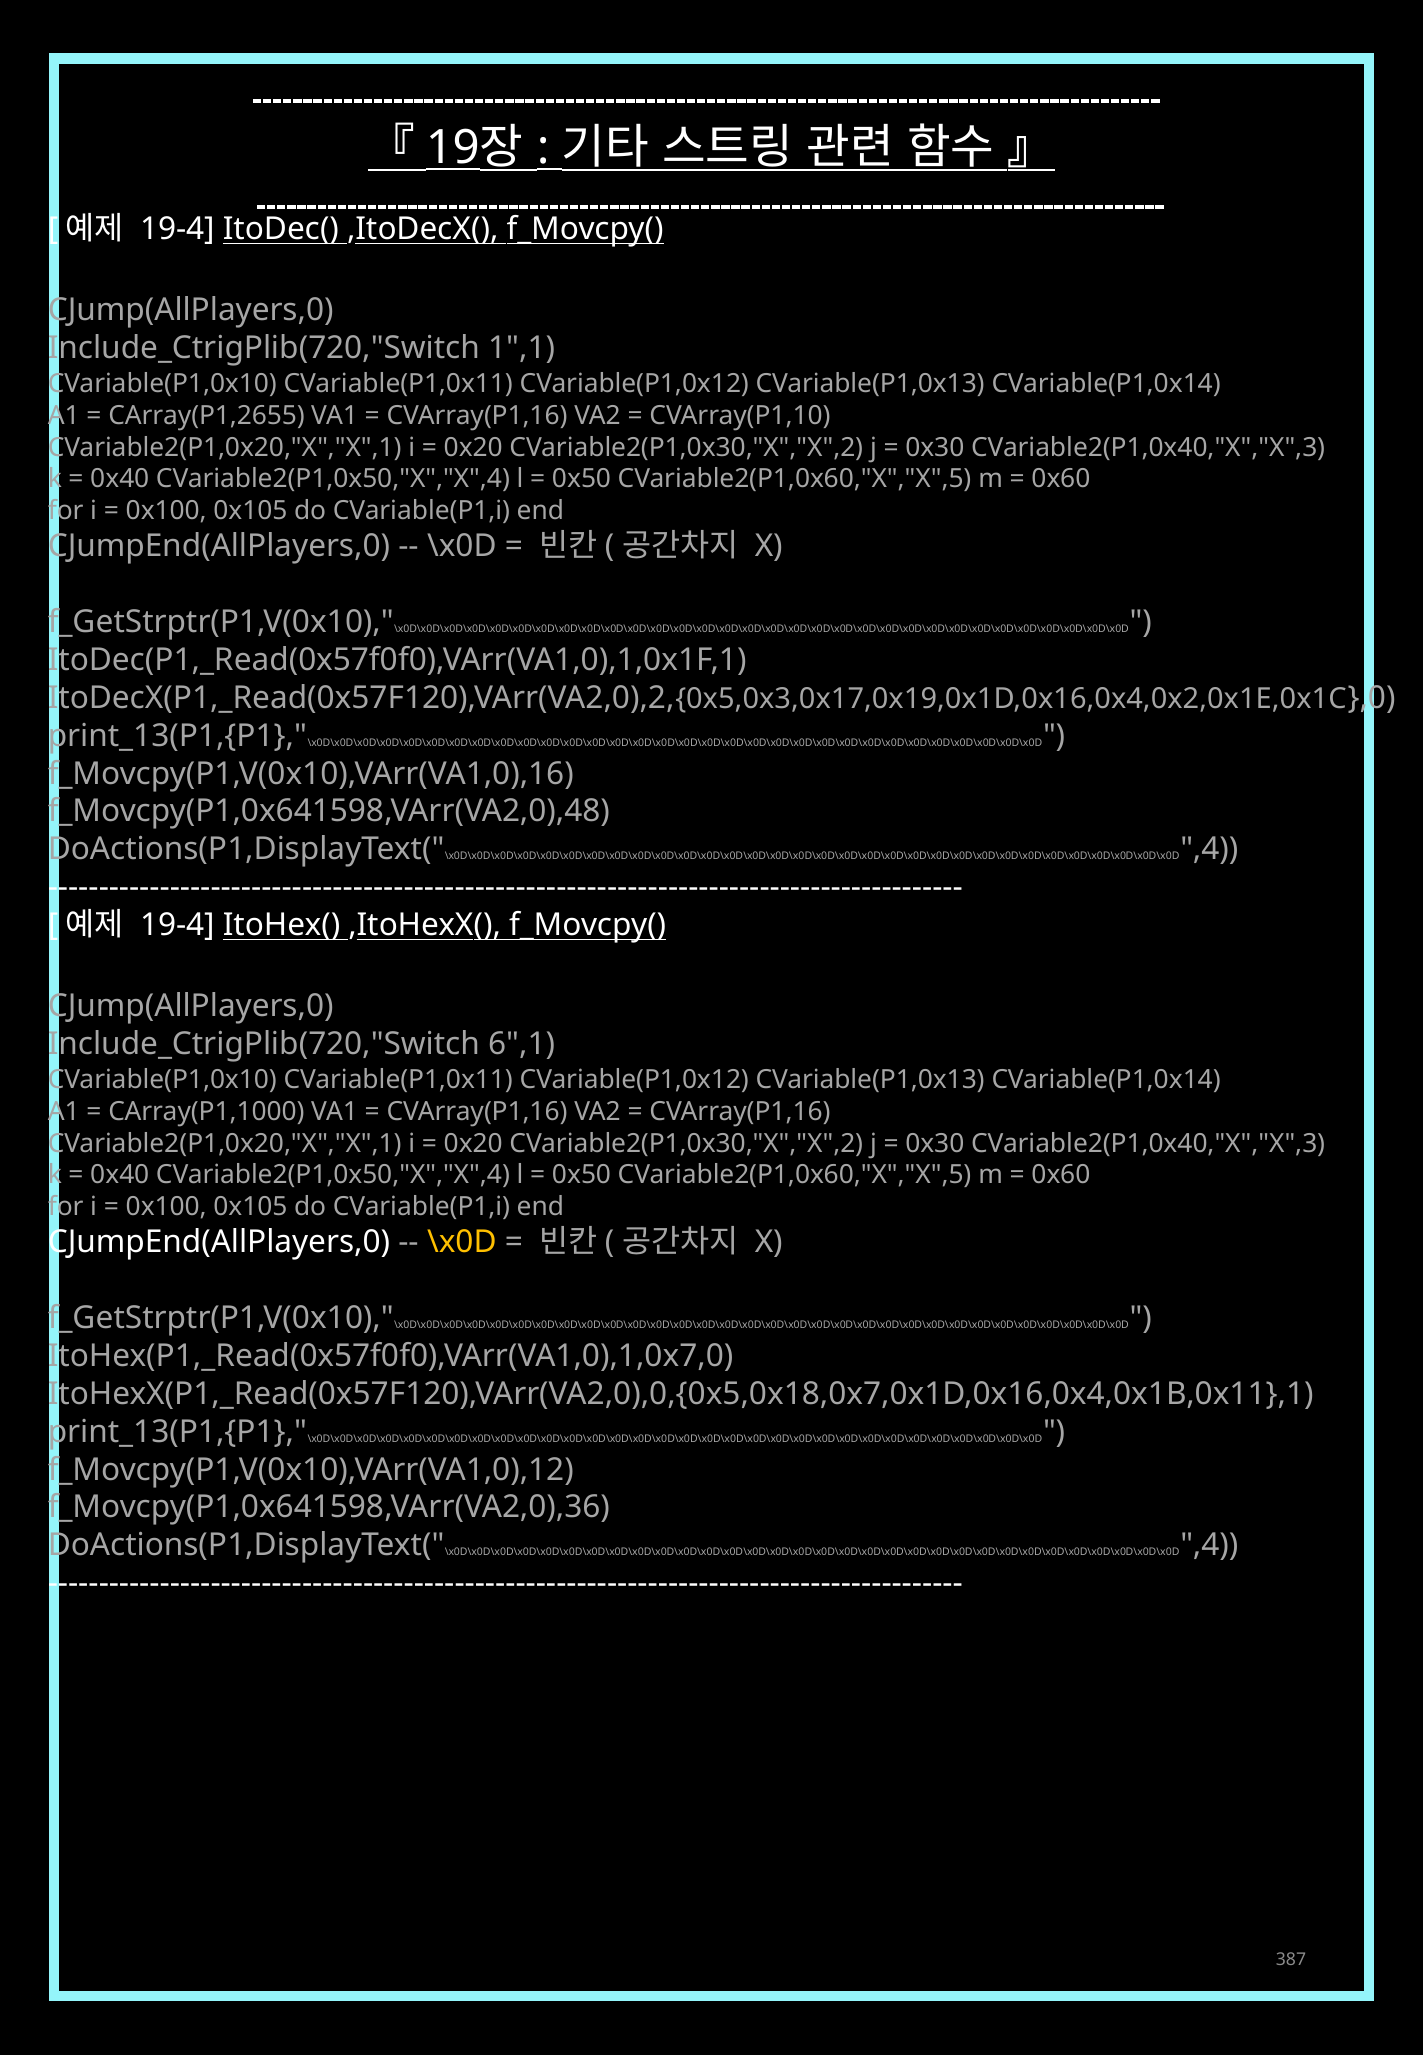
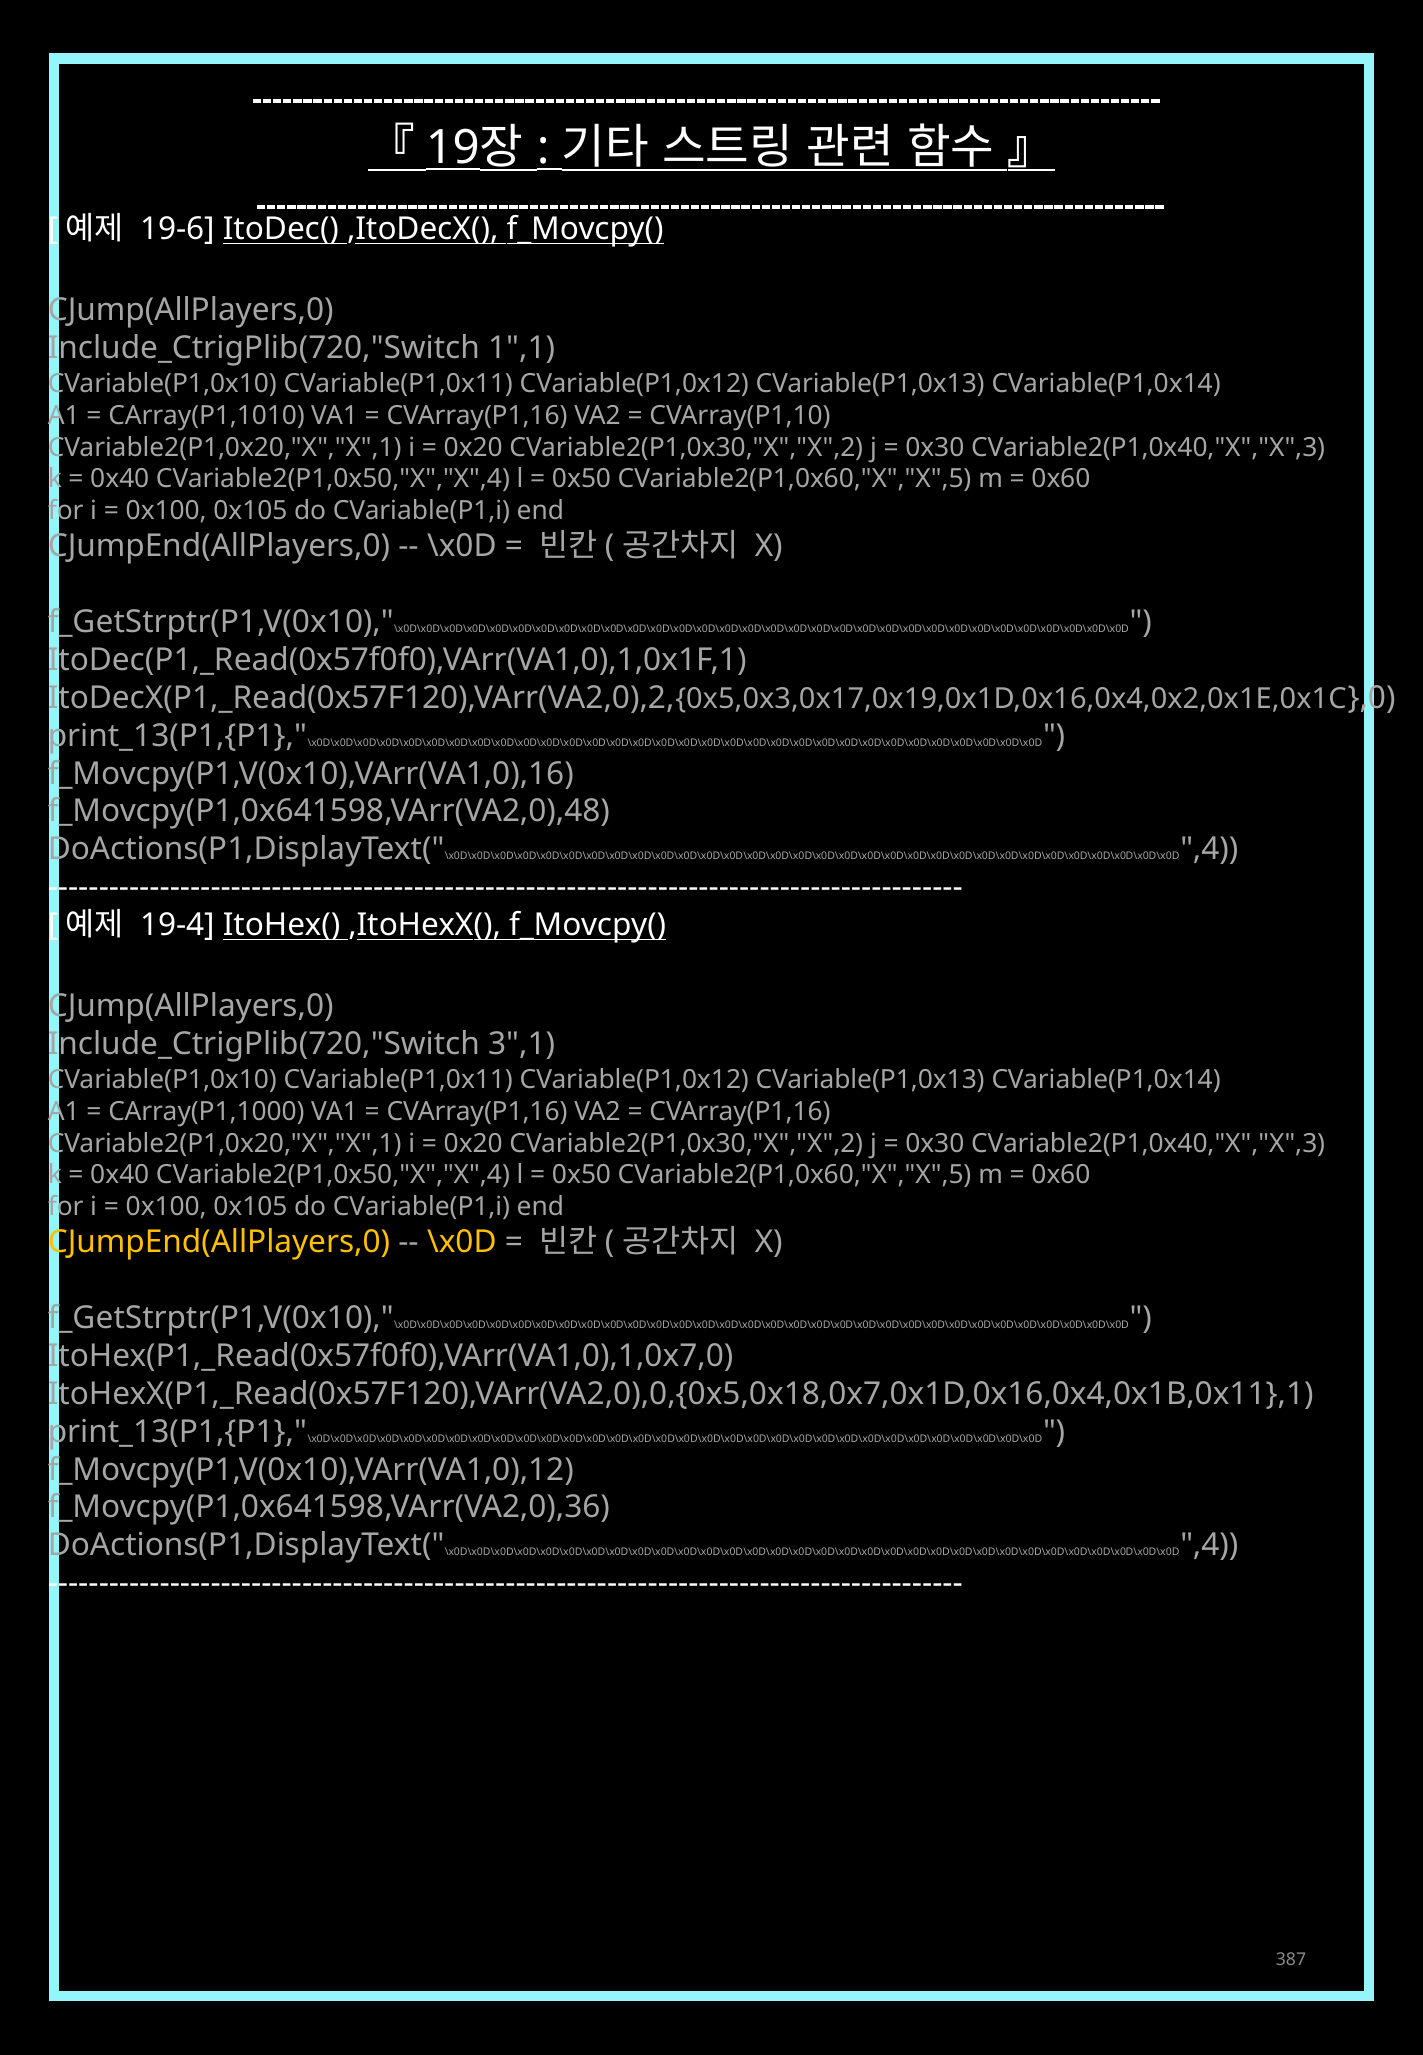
19-4 at (177, 229): 19-4 -> 19-6
CArray(P1,2655: CArray(P1,2655 -> CArray(P1,1010
6",1: 6",1 -> 3",1
CJumpEnd(AllPlayers,0 at (219, 1242) colour: white -> yellow
